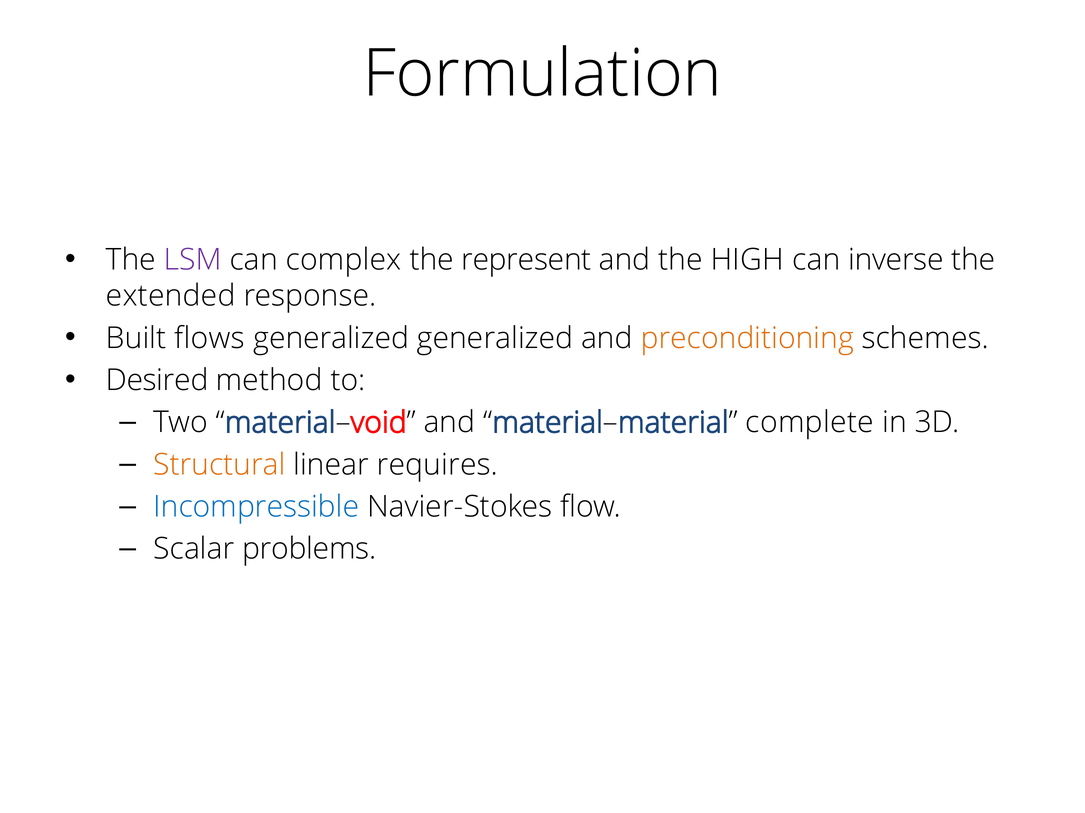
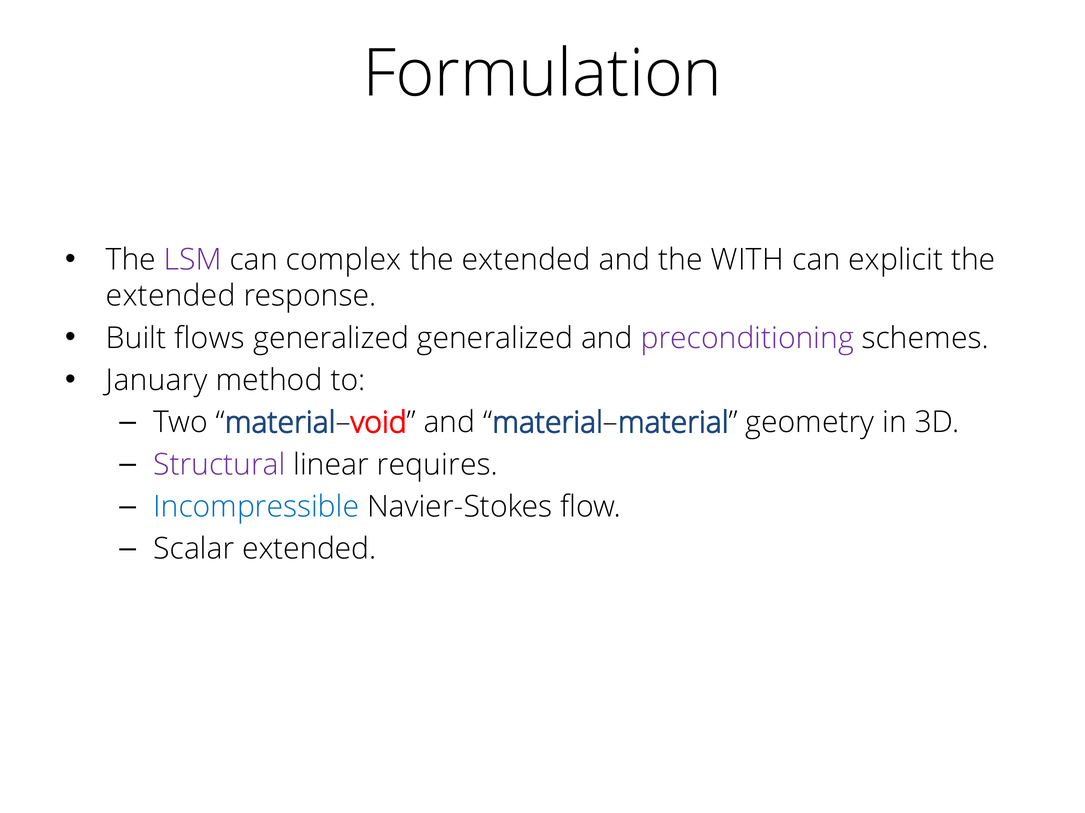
represent at (526, 260): represent -> extended
HIGH: HIGH -> WITH
inverse: inverse -> explicit
preconditioning colour: orange -> purple
Desired: Desired -> January
complete: complete -> geometry
Structural colour: orange -> purple
Scalar problems: problems -> extended
